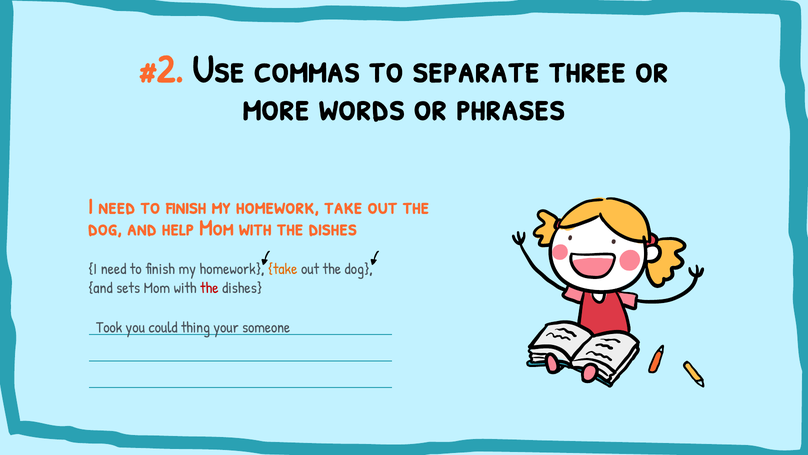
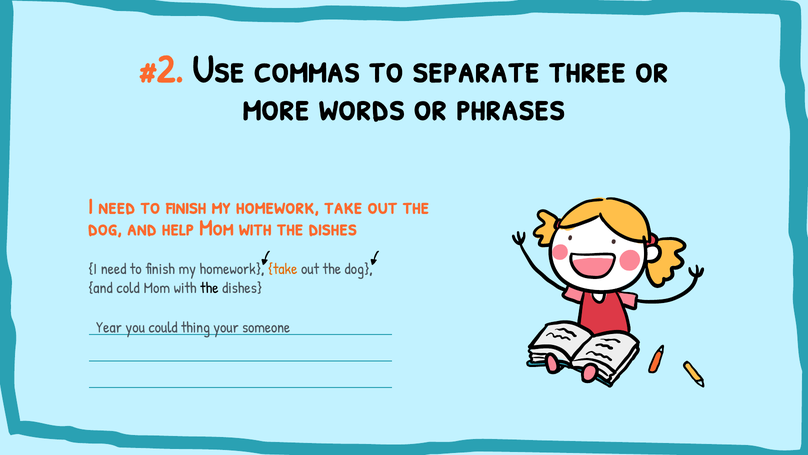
sets: sets -> cold
the at (209, 288) colour: red -> black
Took: Took -> Year
